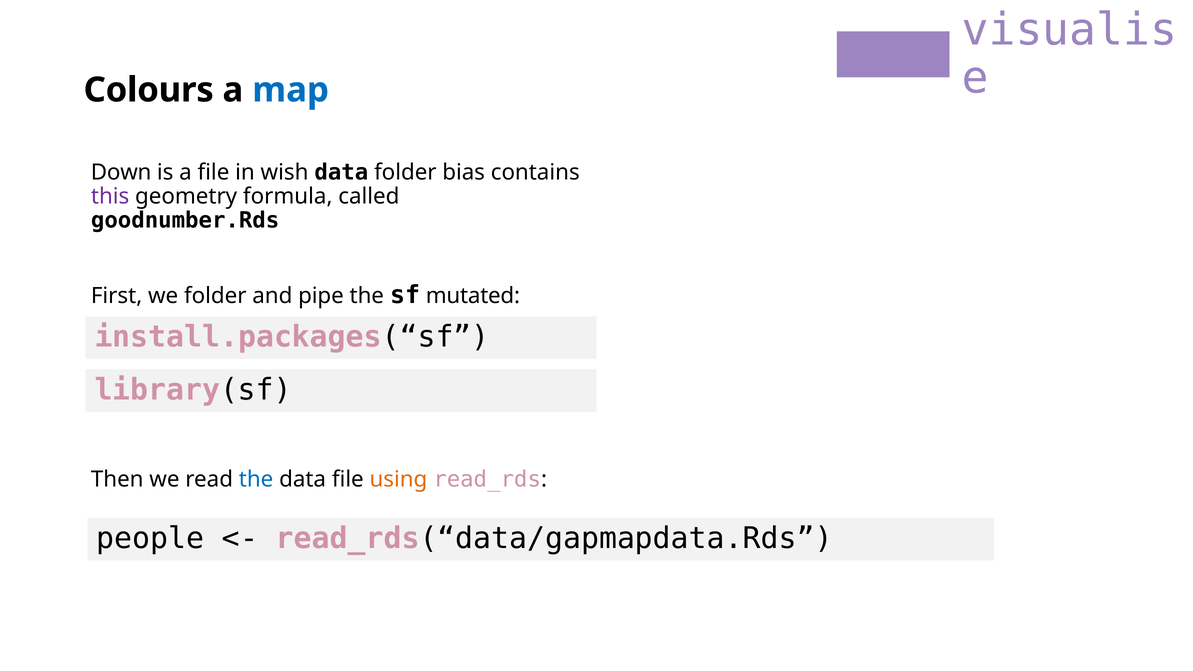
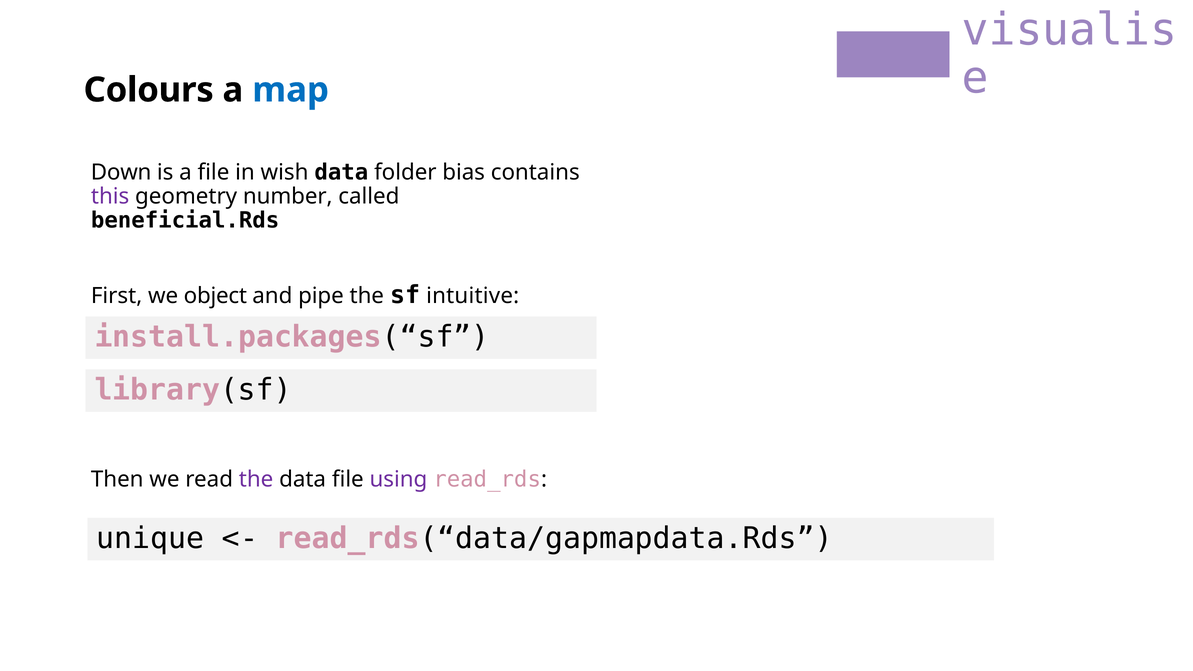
formula: formula -> number
goodnumber.Rds: goodnumber.Rds -> beneficial.Rds
we folder: folder -> object
mutated: mutated -> intuitive
the at (256, 479) colour: blue -> purple
using colour: orange -> purple
people: people -> unique
